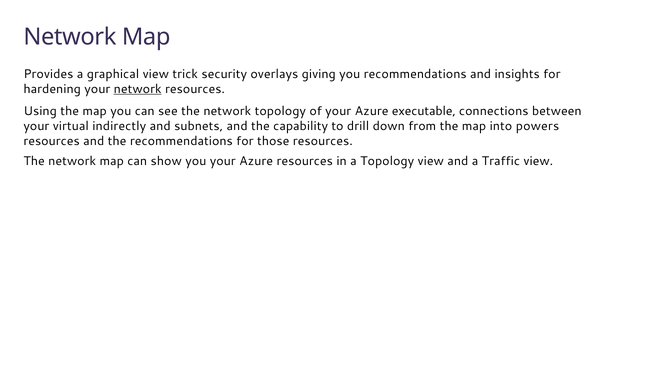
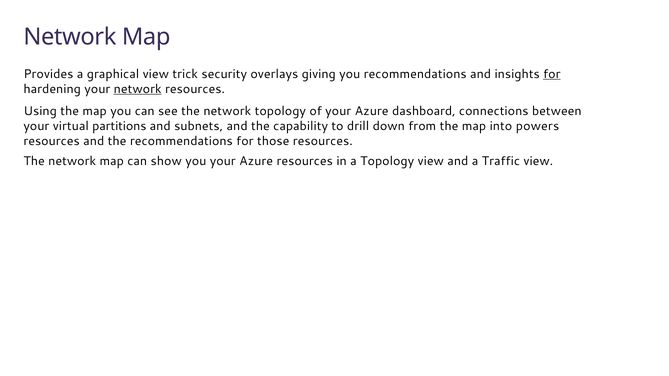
for at (552, 74) underline: none -> present
executable: executable -> dashboard
indirectly: indirectly -> partitions
